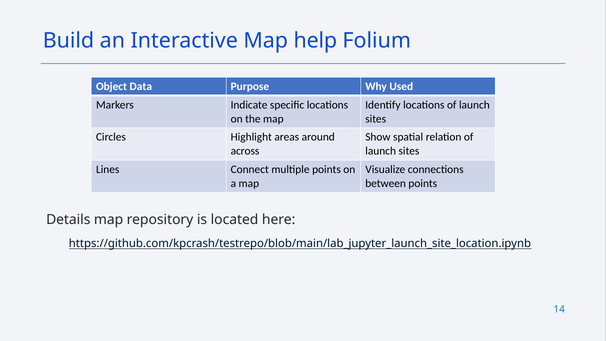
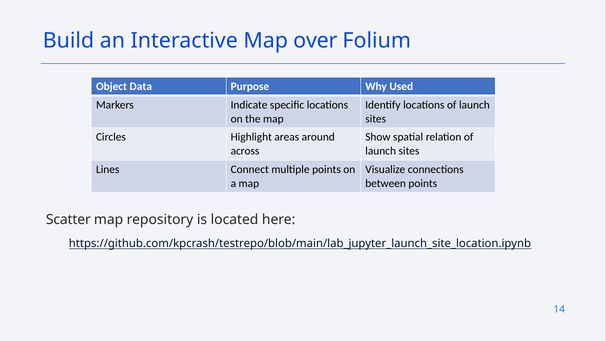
help: help -> over
Details: Details -> Scatter
